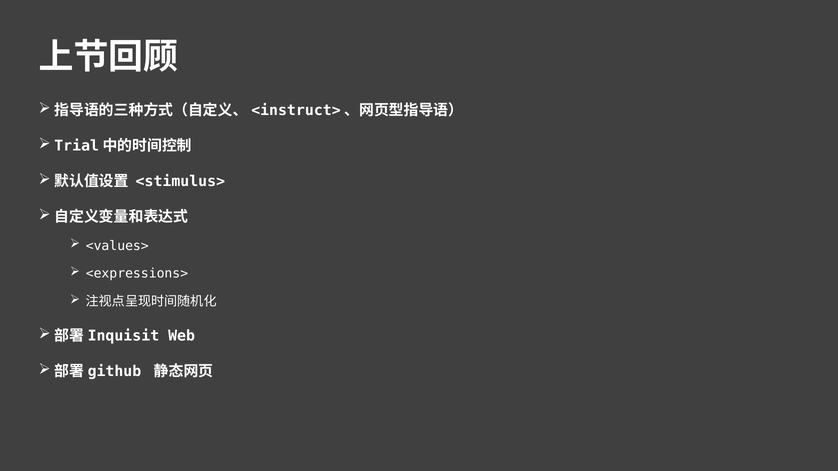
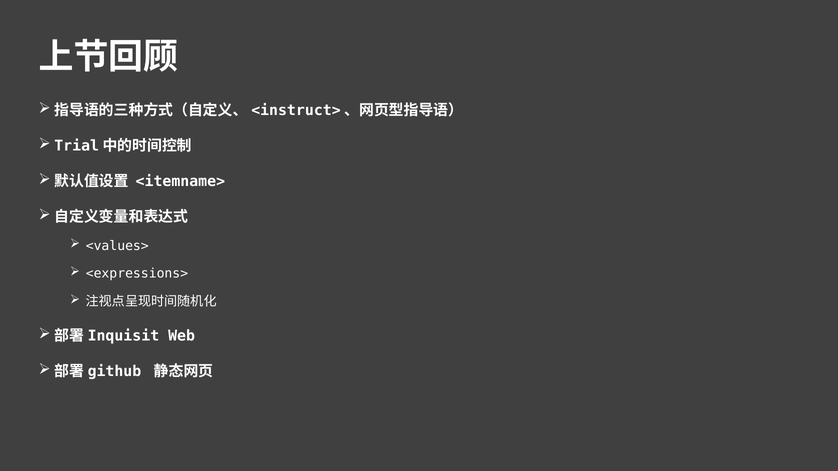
<stimulus>: <stimulus> -> <itemname>
